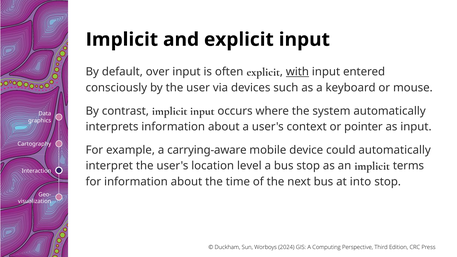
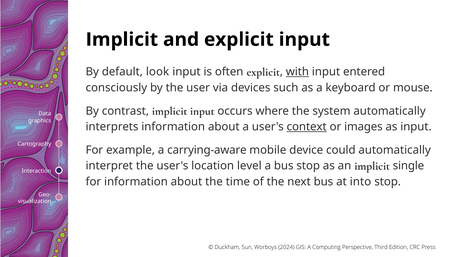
over: over -> look
context underline: none -> present
pointer: pointer -> images
terms: terms -> single
